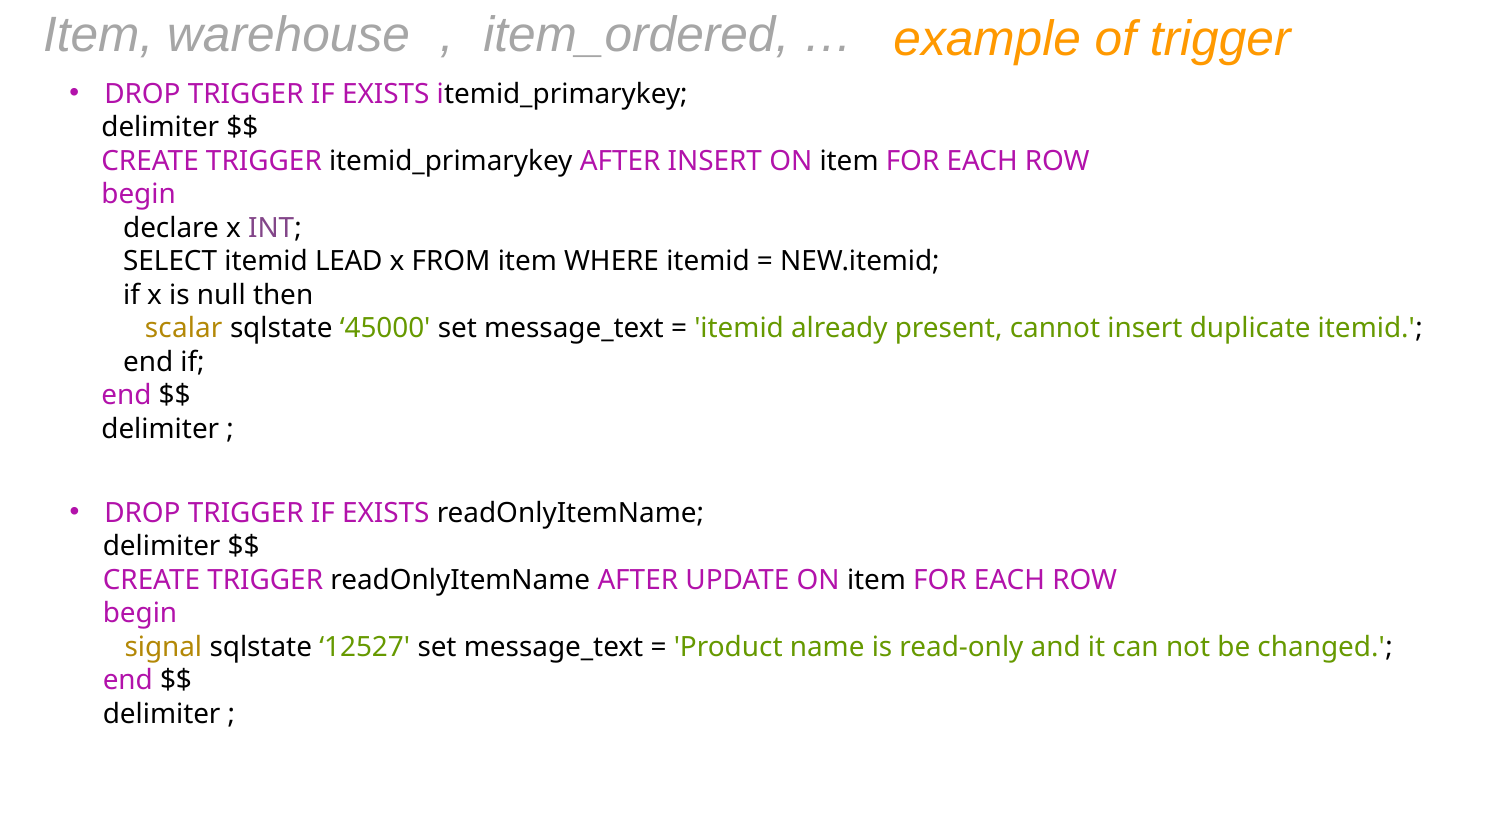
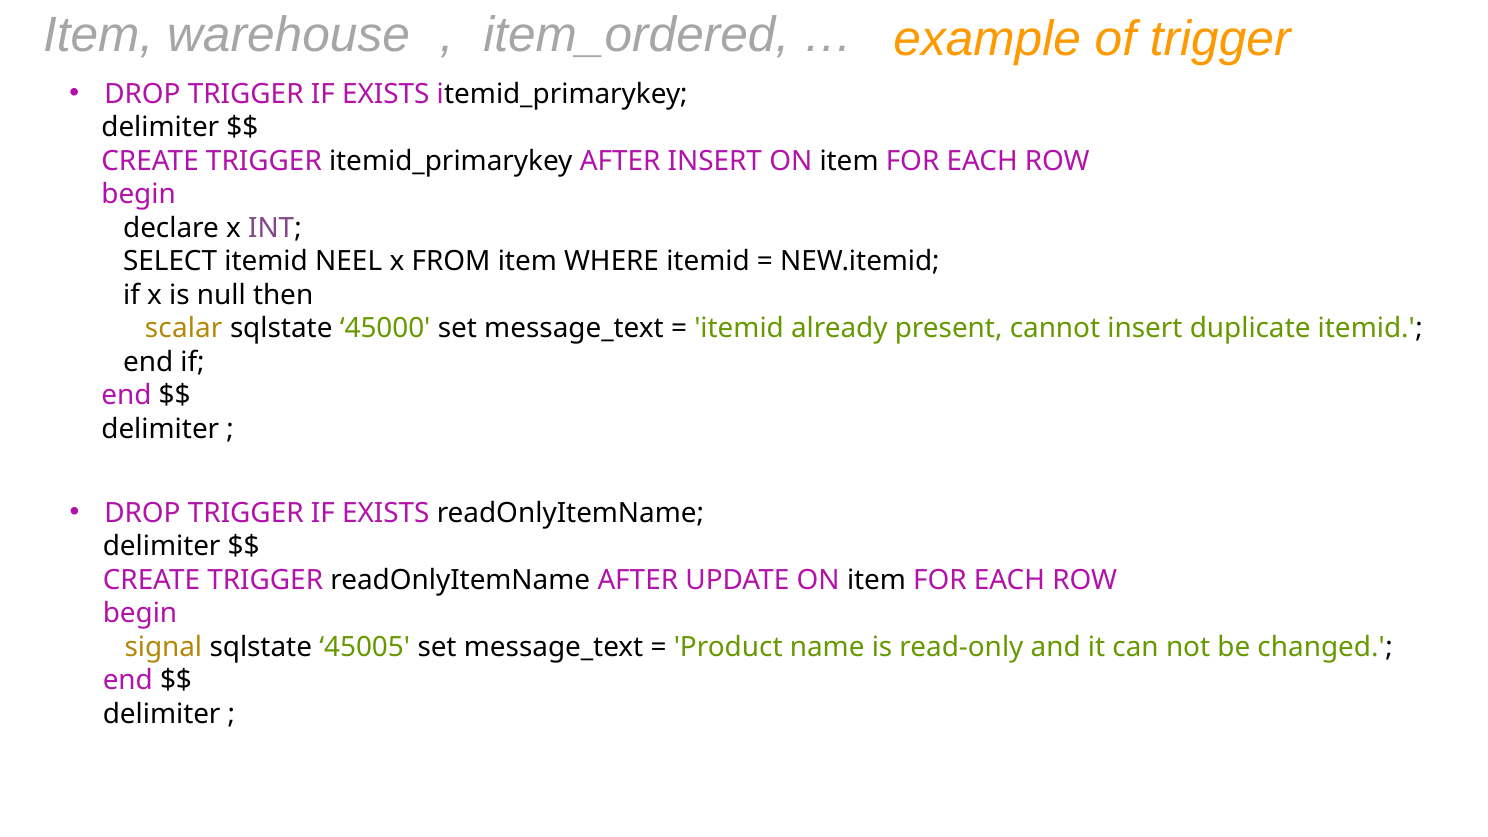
LEAD: LEAD -> NEEL
12527: 12527 -> 45005
